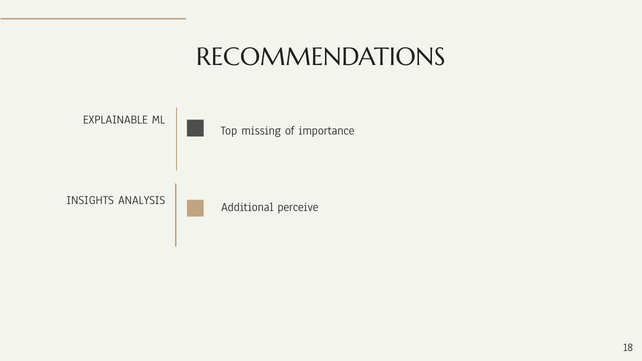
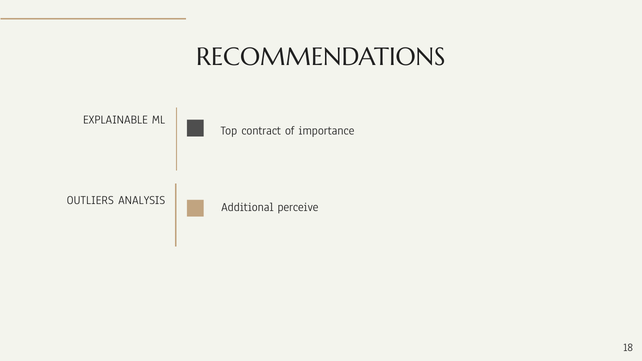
missing: missing -> contract
INSIGHTS: INSIGHTS -> OUTLIERS
